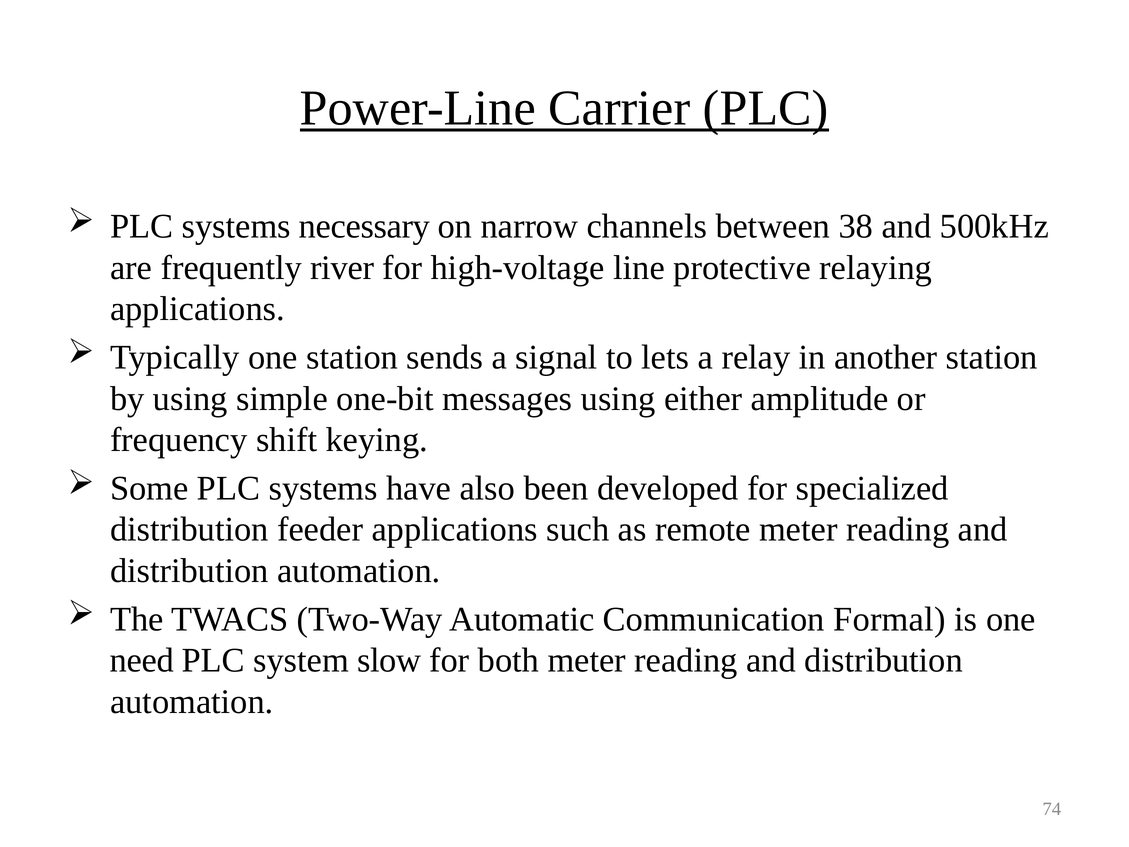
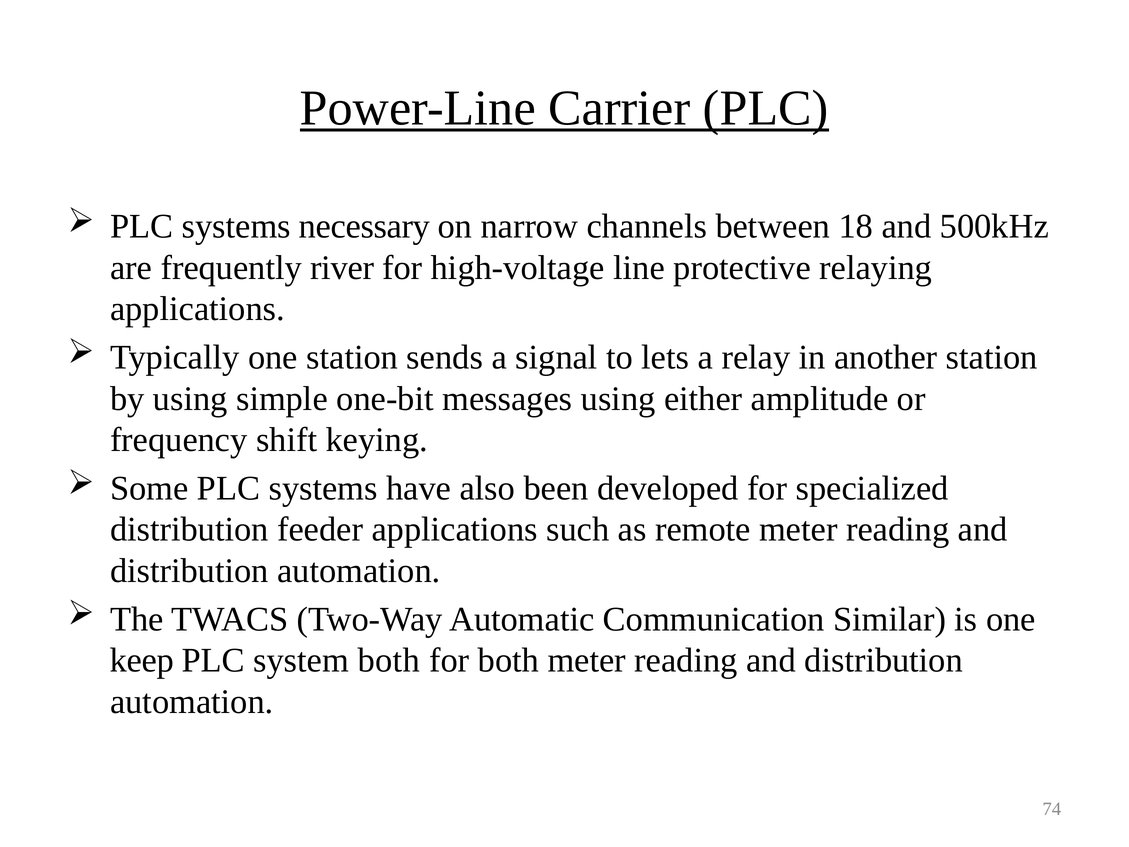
38: 38 -> 18
Formal: Formal -> Similar
need: need -> keep
system slow: slow -> both
